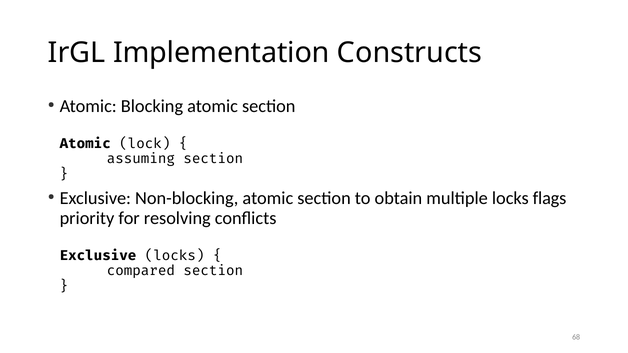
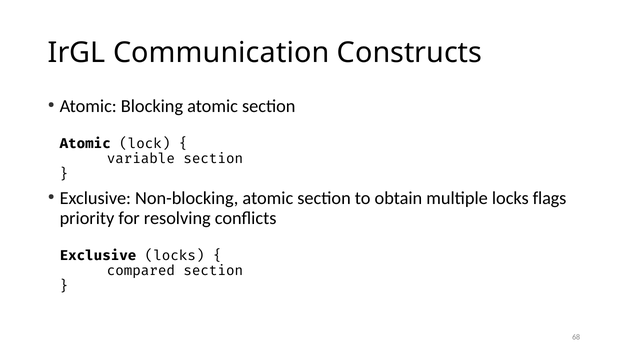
Implementation: Implementation -> Communication
assuming: assuming -> variable
